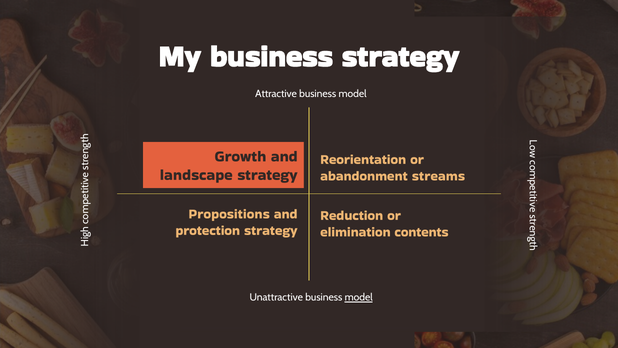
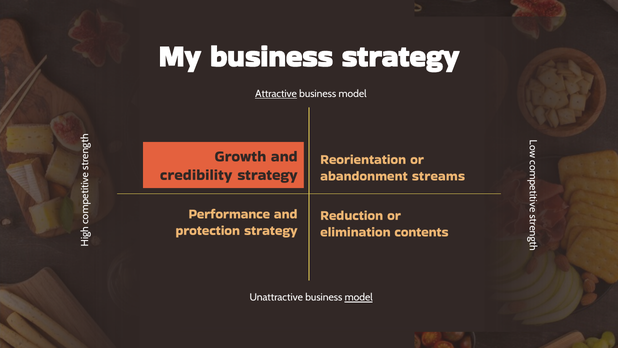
Attractive underline: none -> present
landscape: landscape -> credibility
Propositions: Propositions -> Performance
